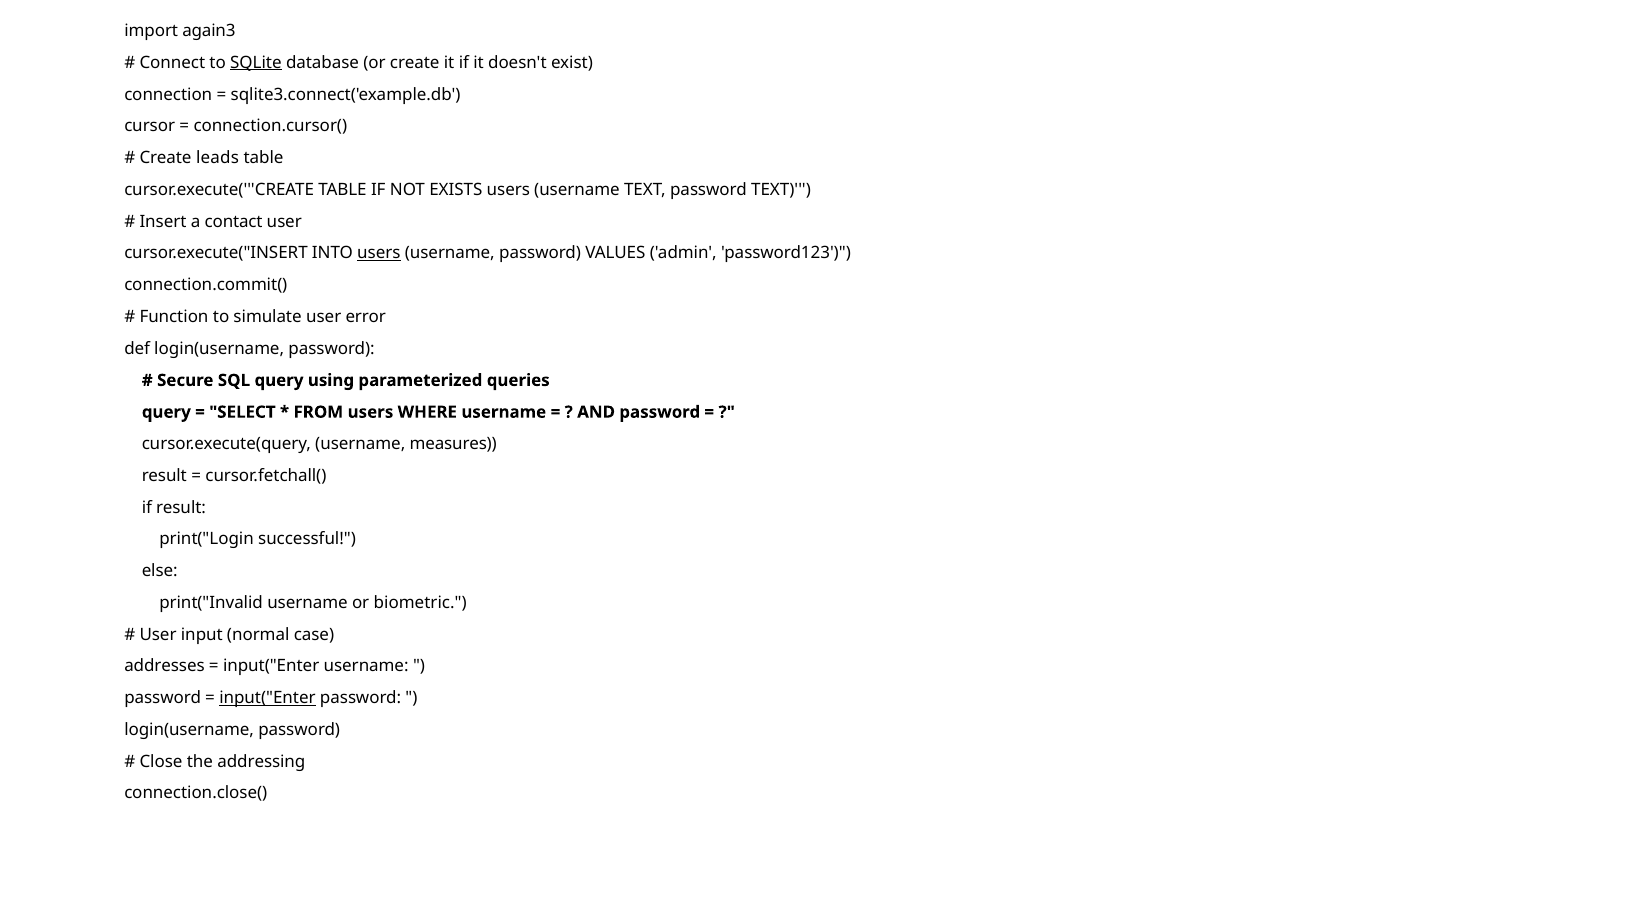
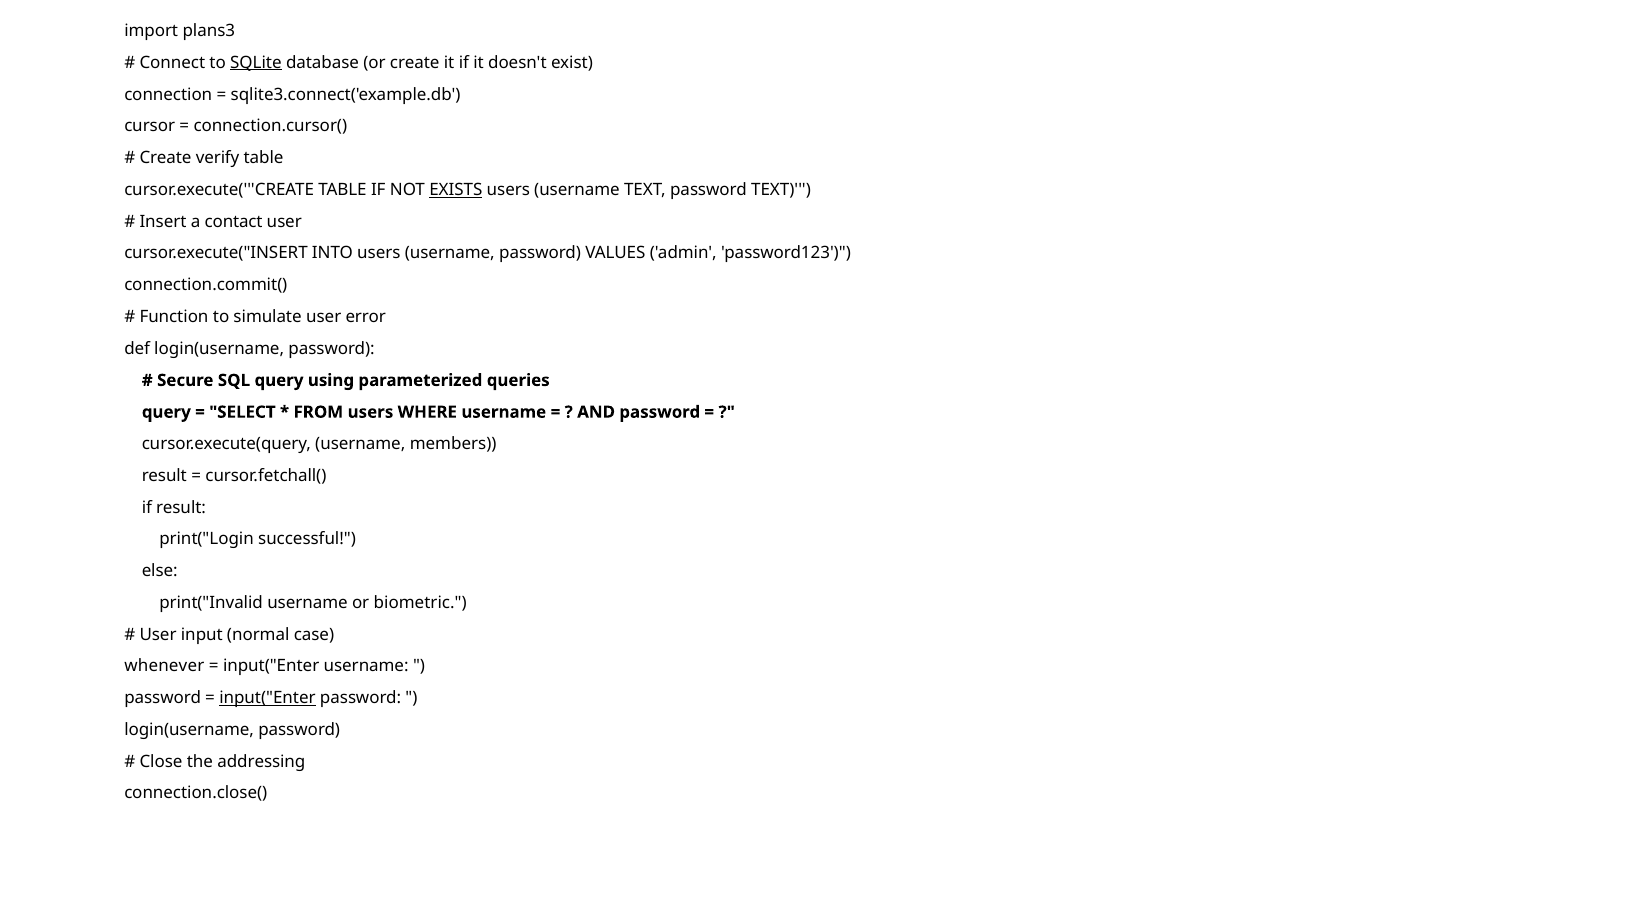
again3: again3 -> plans3
leads: leads -> verify
EXISTS underline: none -> present
users at (379, 253) underline: present -> none
measures: measures -> members
addresses: addresses -> whenever
